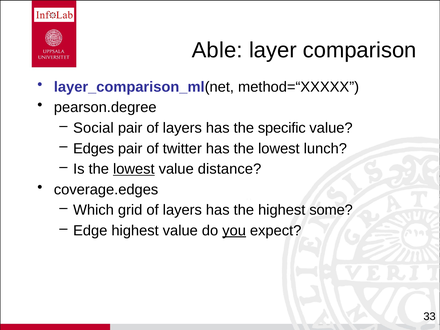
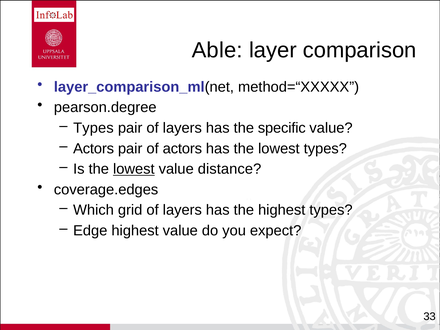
Social at (93, 128): Social -> Types
Edges at (94, 149): Edges -> Actors
of twitter: twitter -> actors
lowest lunch: lunch -> types
highest some: some -> types
you underline: present -> none
